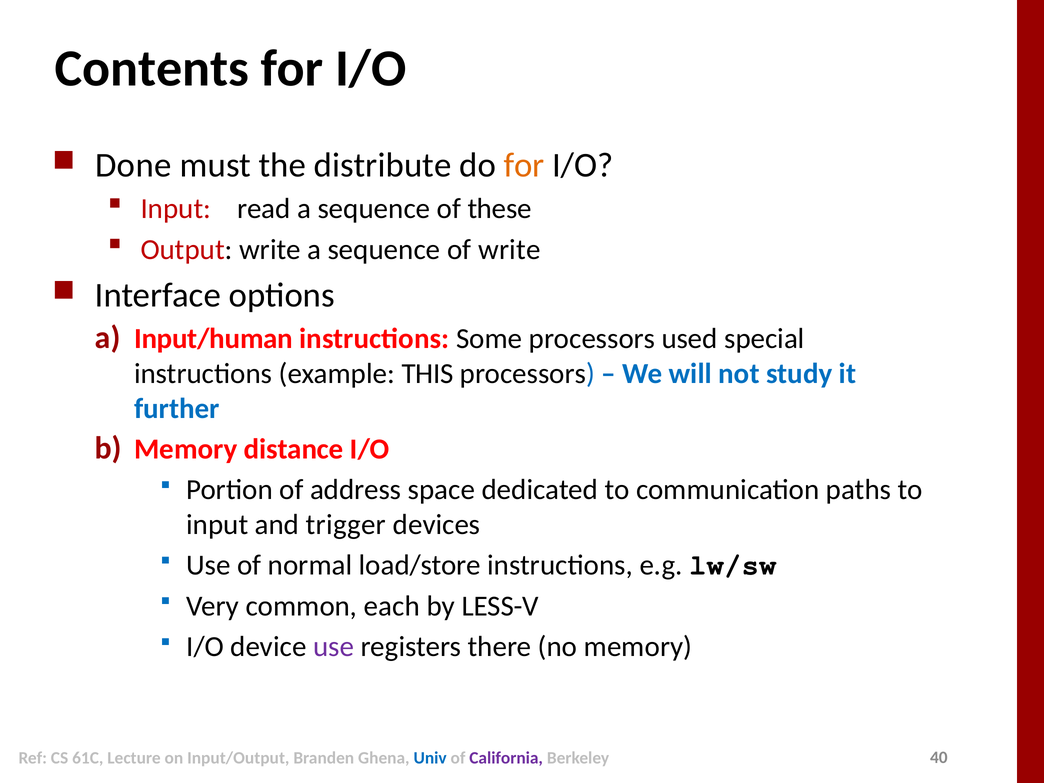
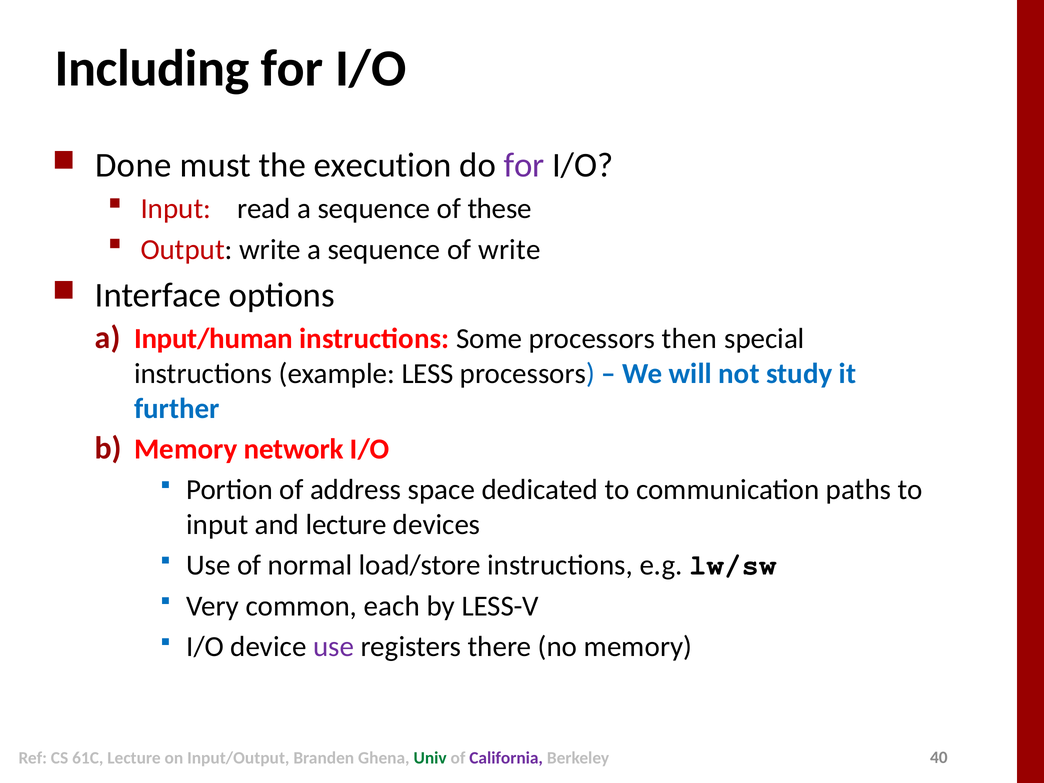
Contents: Contents -> Including
distribute: distribute -> execution
for at (524, 165) colour: orange -> purple
used: used -> then
THIS: THIS -> LESS
distance: distance -> network
and trigger: trigger -> lecture
Univ colour: blue -> green
